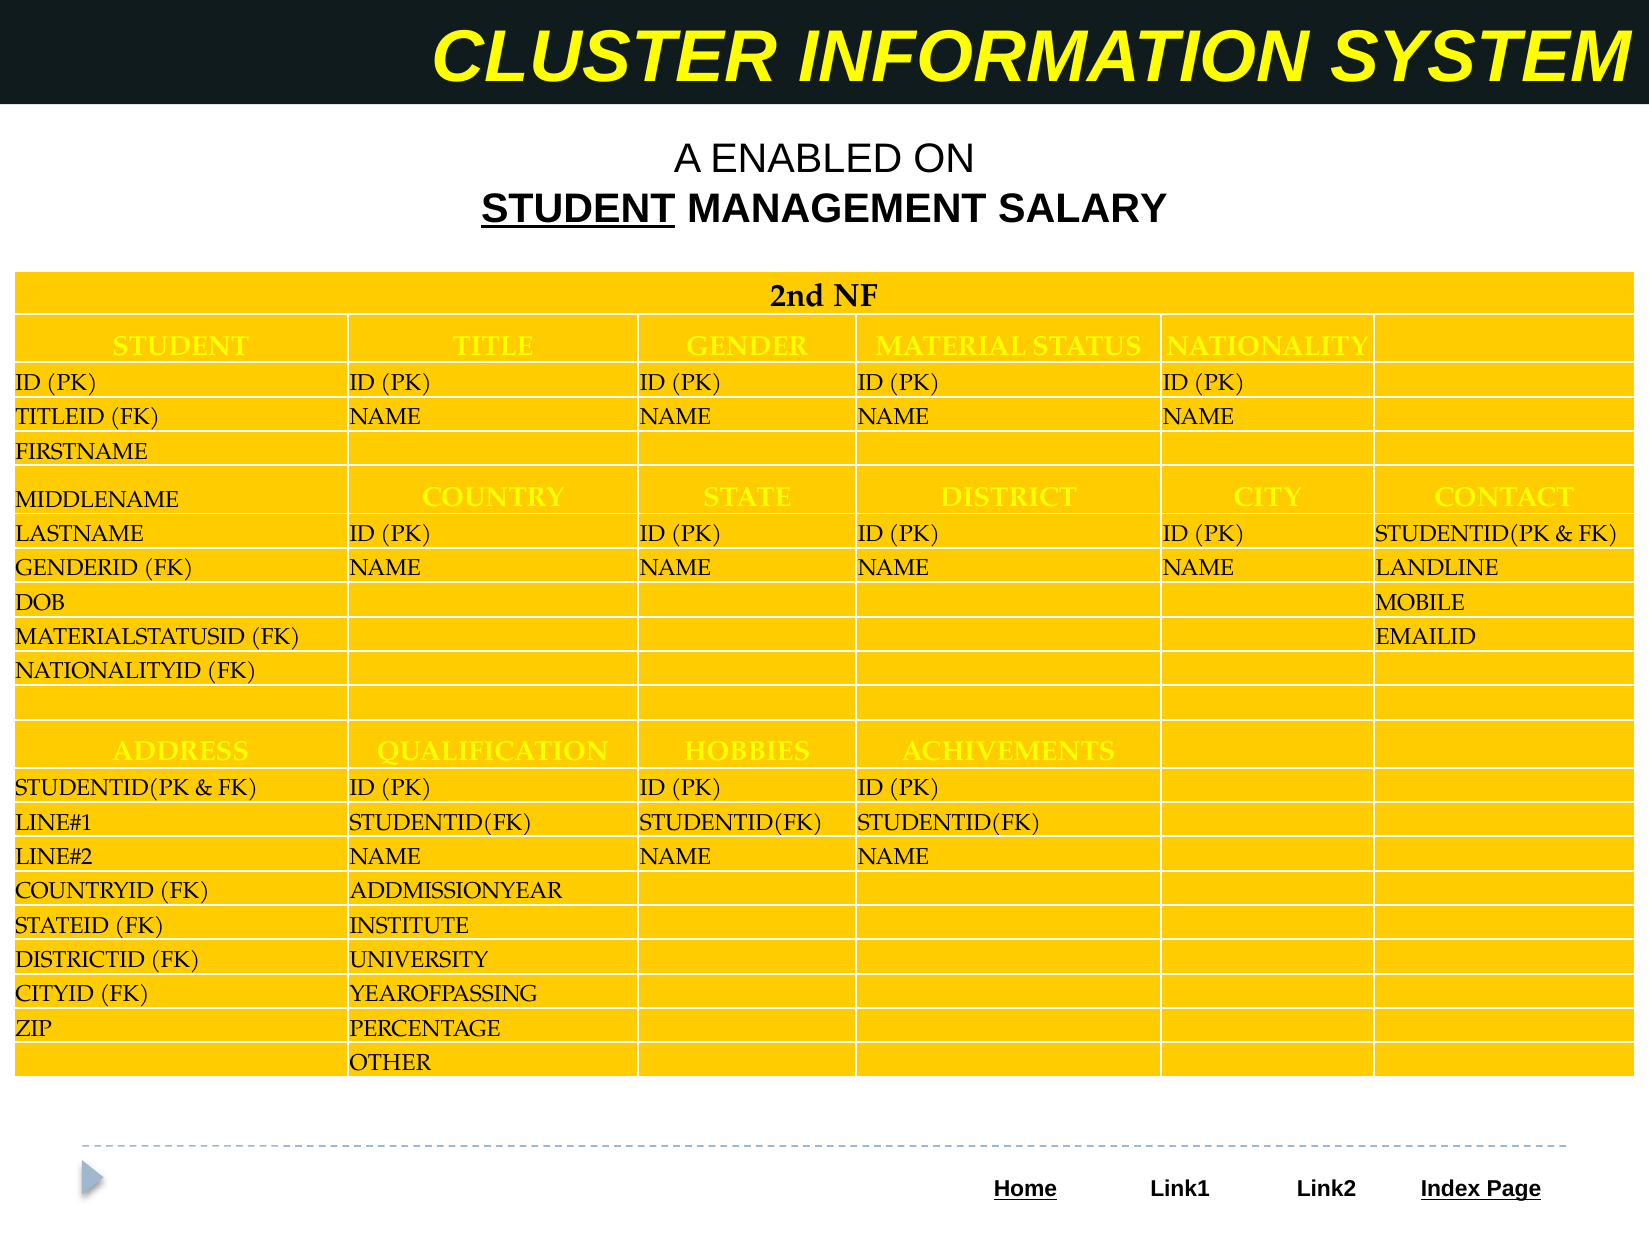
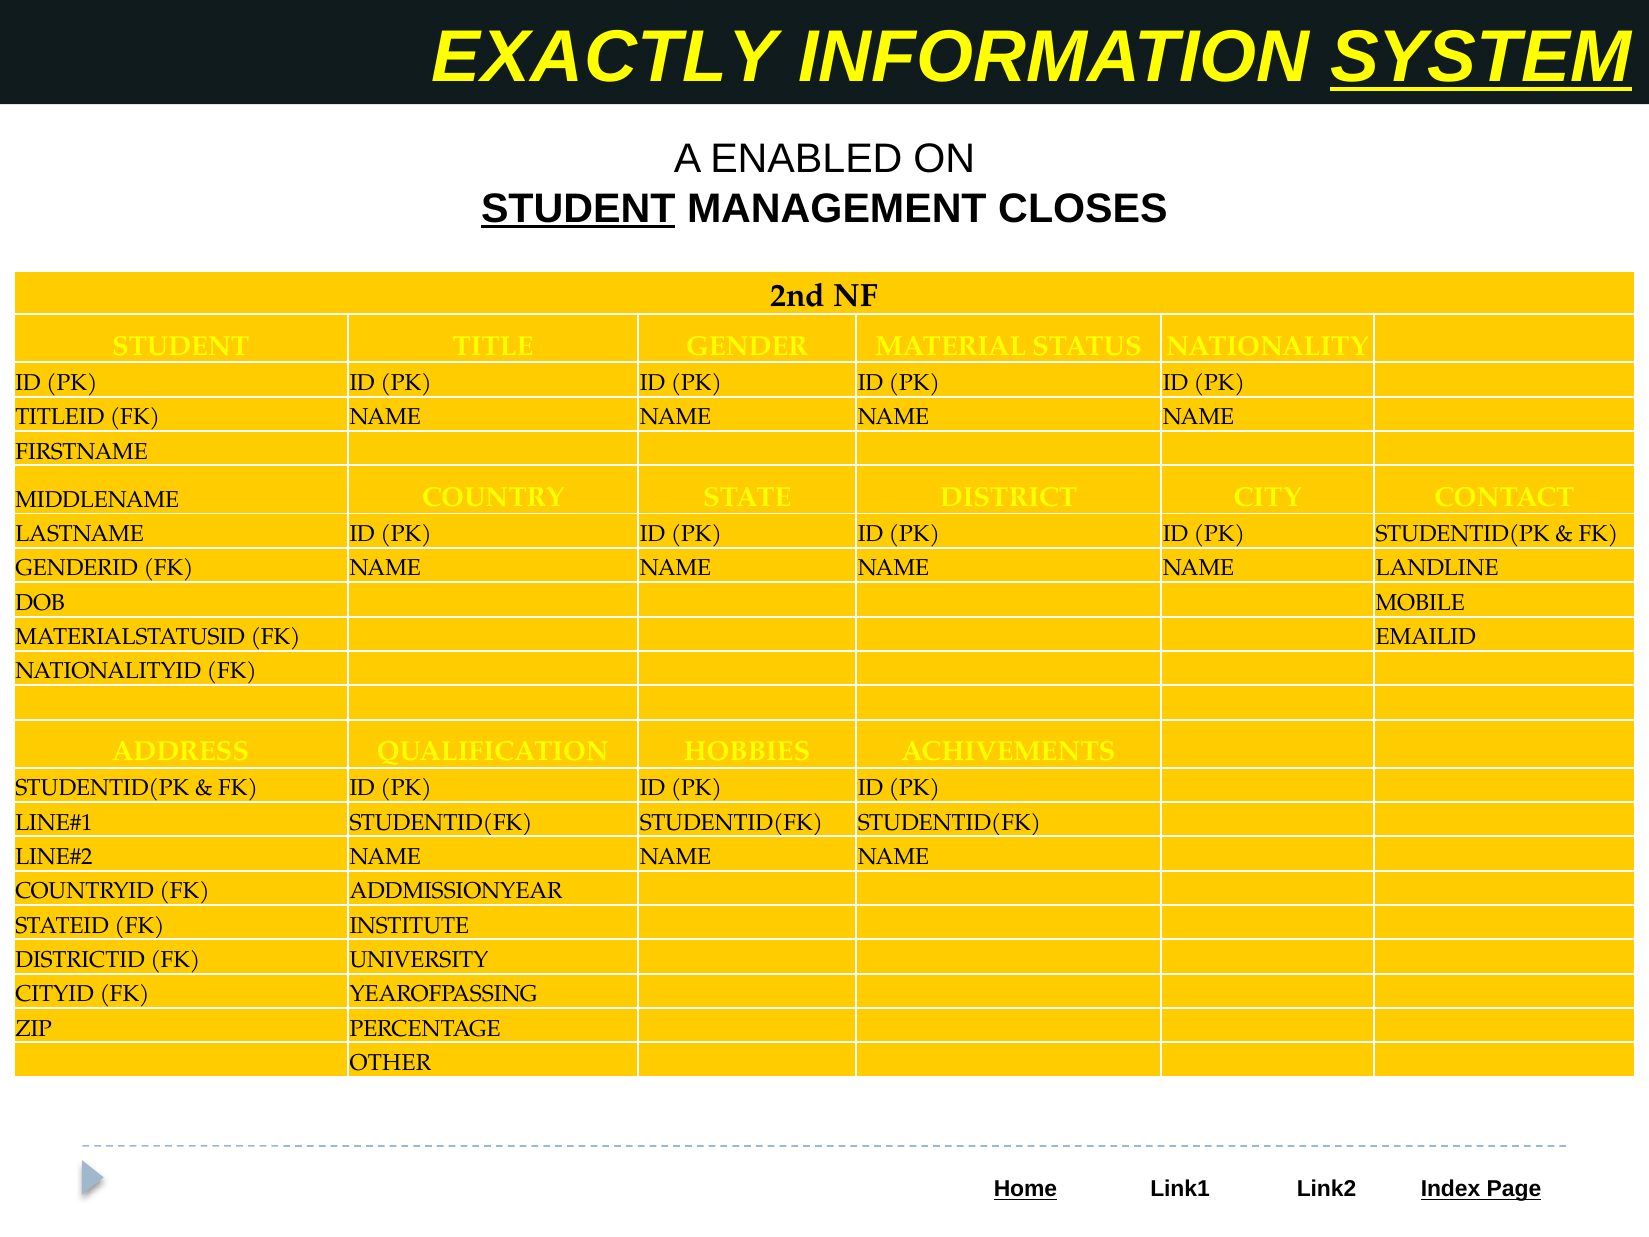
CLUSTER: CLUSTER -> EXACTLY
SYSTEM underline: none -> present
SALARY: SALARY -> CLOSES
